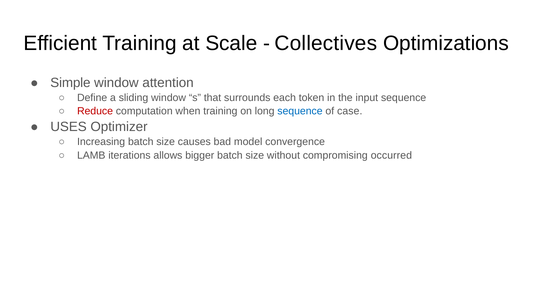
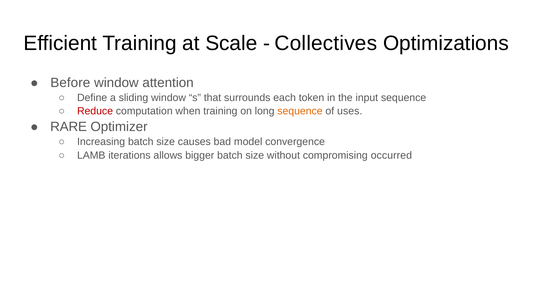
Simple: Simple -> Before
sequence at (300, 111) colour: blue -> orange
case: case -> uses
USES: USES -> RARE
